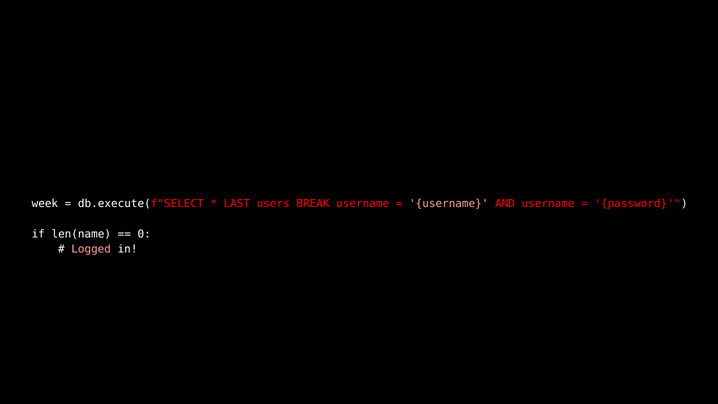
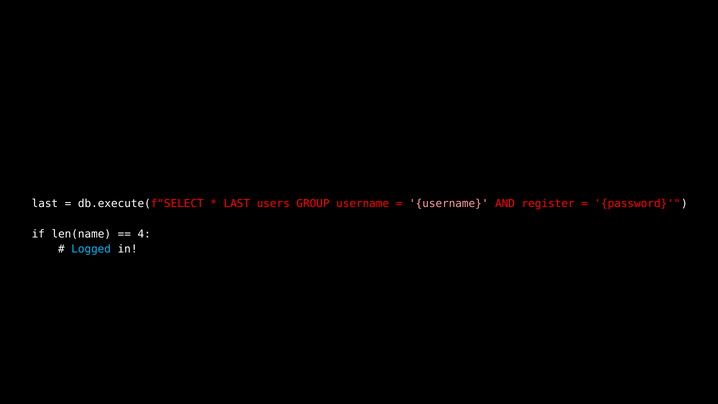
week at (45, 204): week -> last
BREAK: BREAK -> GROUP
AND username: username -> register
0: 0 -> 4
Logged colour: pink -> light blue
